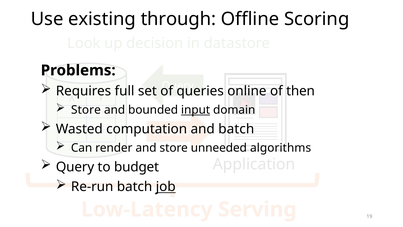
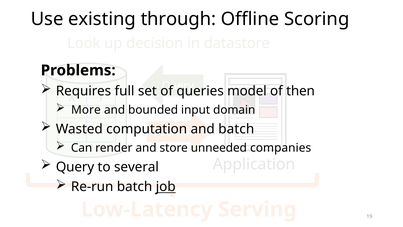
online: online -> model
Store at (86, 110): Store -> More
input underline: present -> none
algorithms: algorithms -> companies
budget: budget -> several
